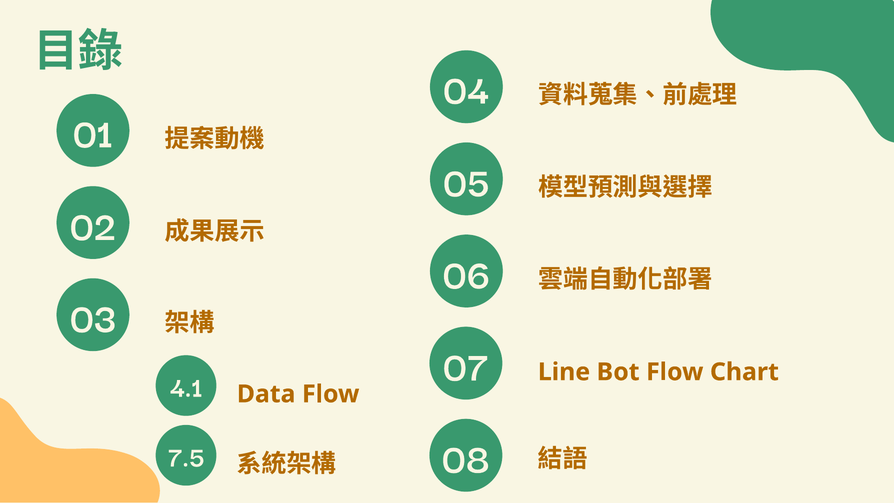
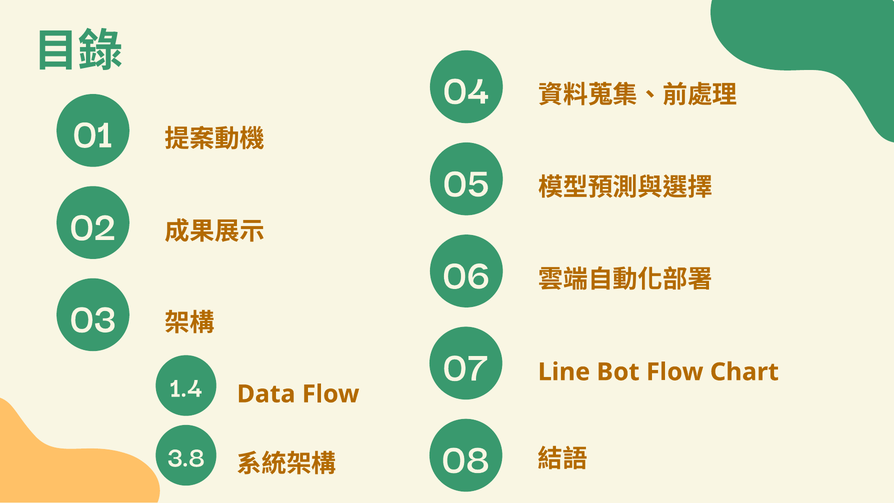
4.1: 4.1 -> 1.4
7.5: 7.5 -> 3.8
